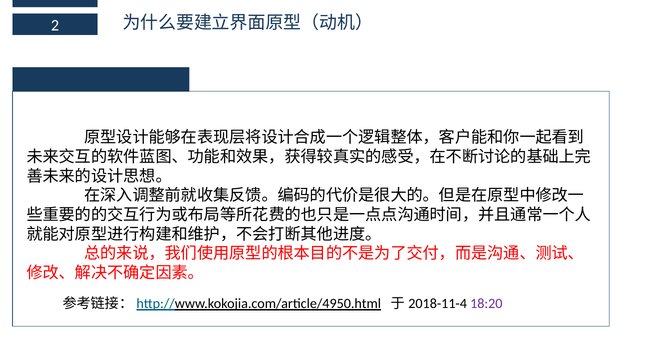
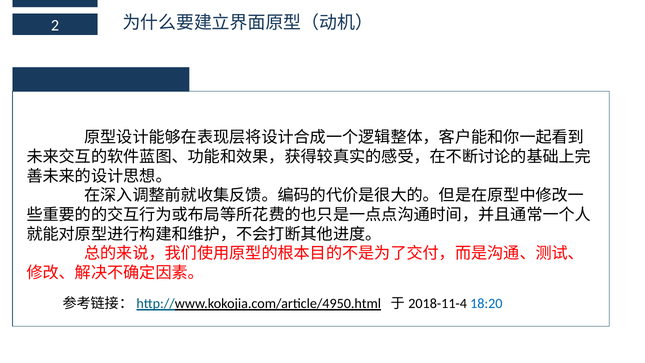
18:20 colour: purple -> blue
